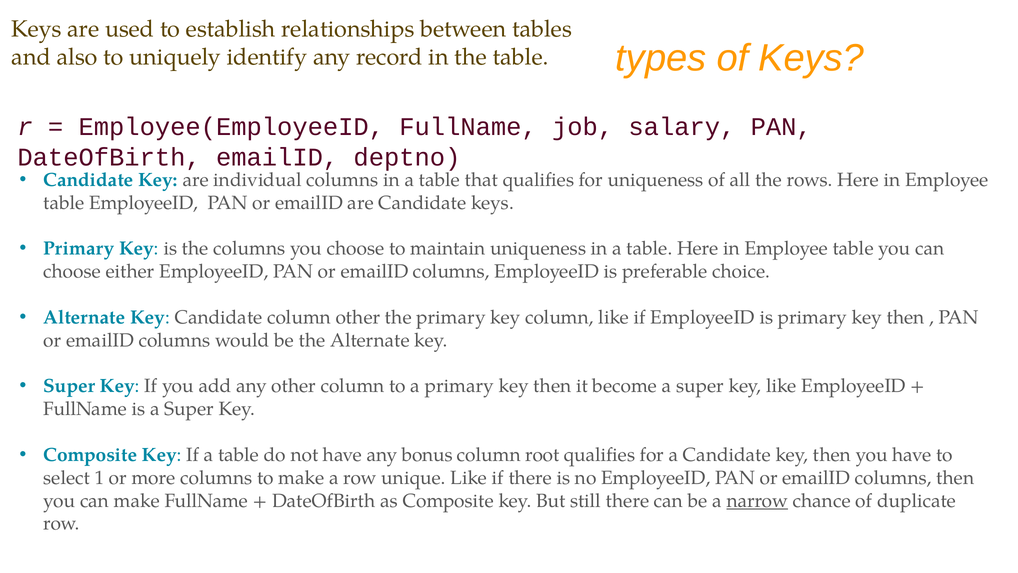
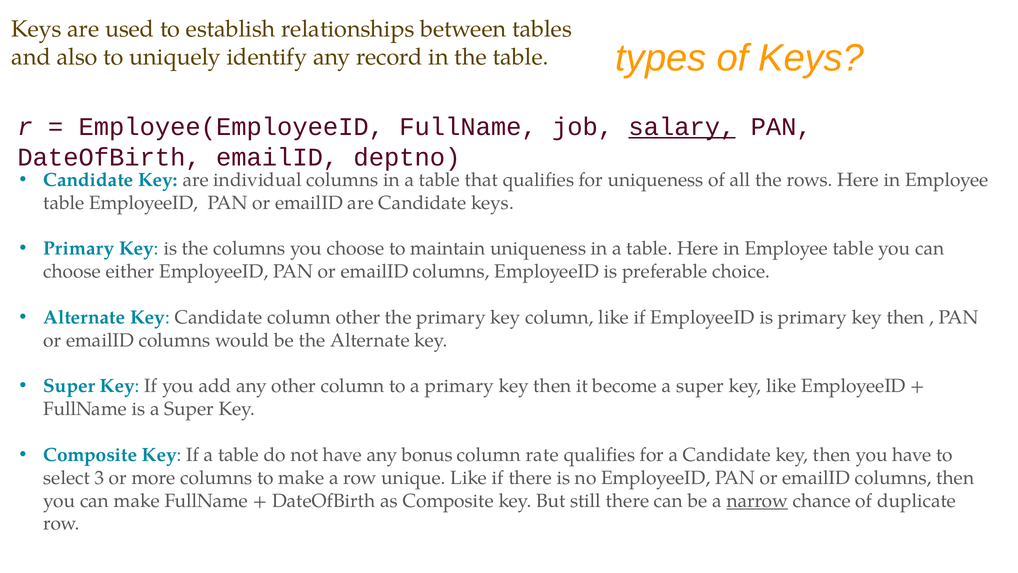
salary underline: none -> present
root: root -> rate
1: 1 -> 3
